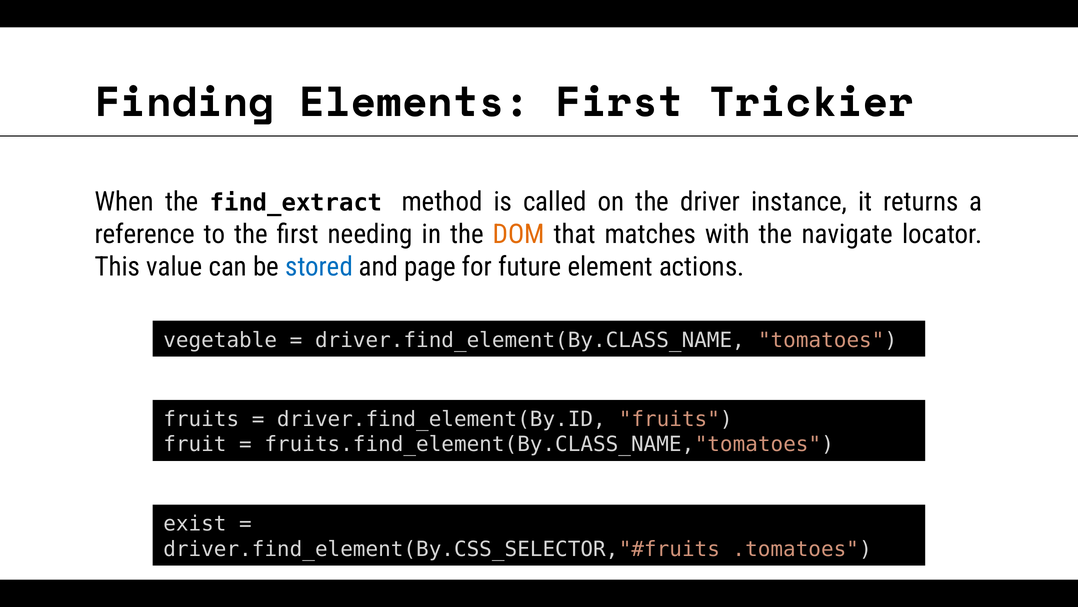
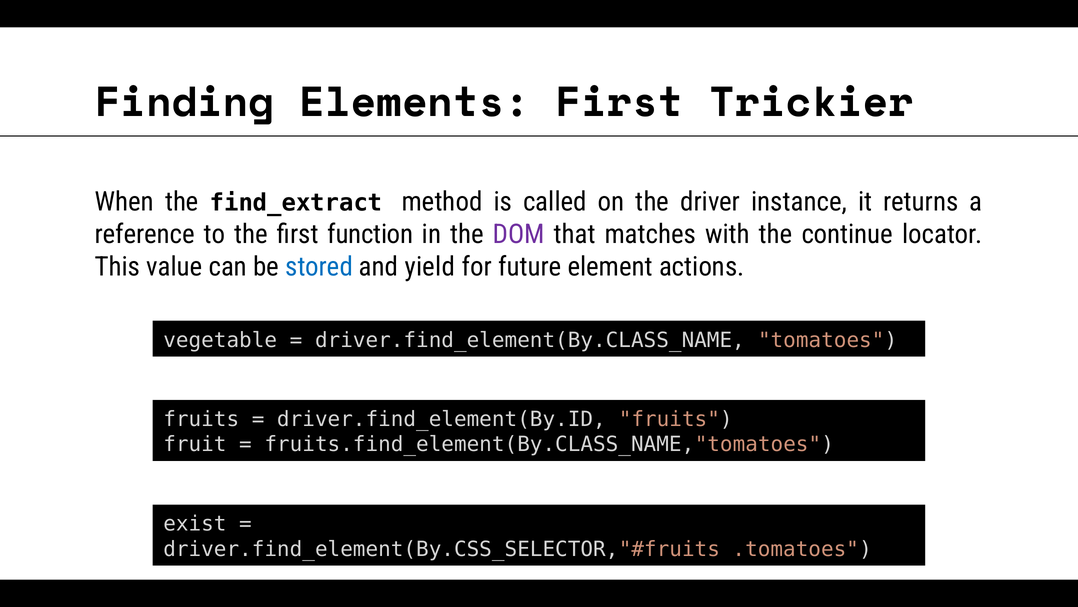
needing: needing -> function
DOM colour: orange -> purple
navigate: navigate -> continue
page: page -> yield
